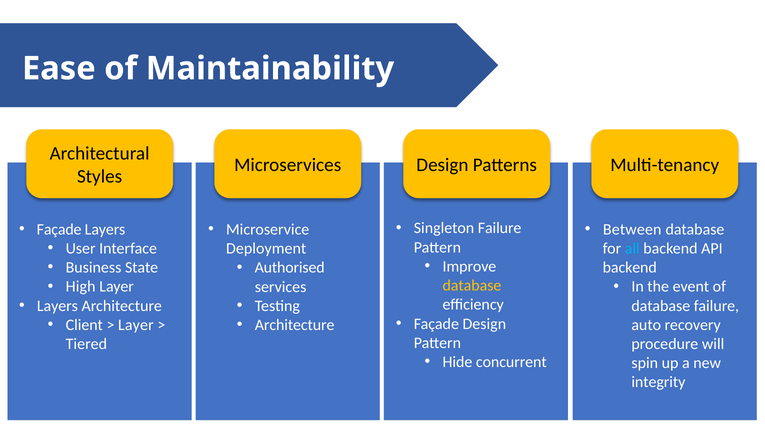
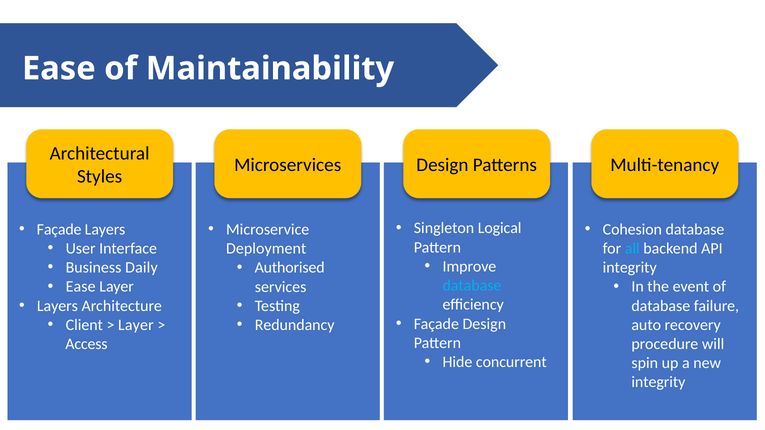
Singleton Failure: Failure -> Logical
Between: Between -> Cohesion
State: State -> Daily
backend at (630, 268): backend -> integrity
High at (81, 287): High -> Ease
database at (472, 286) colour: yellow -> light blue
Architecture at (295, 325): Architecture -> Redundancy
Tiered: Tiered -> Access
